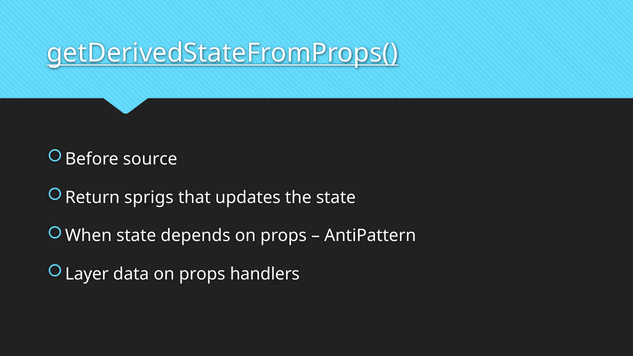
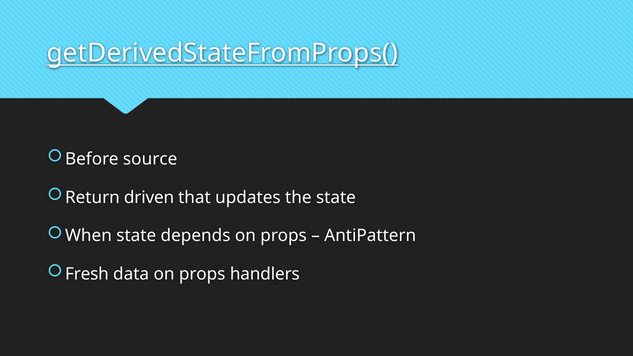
sprigs: sprigs -> driven
Layer: Layer -> Fresh
